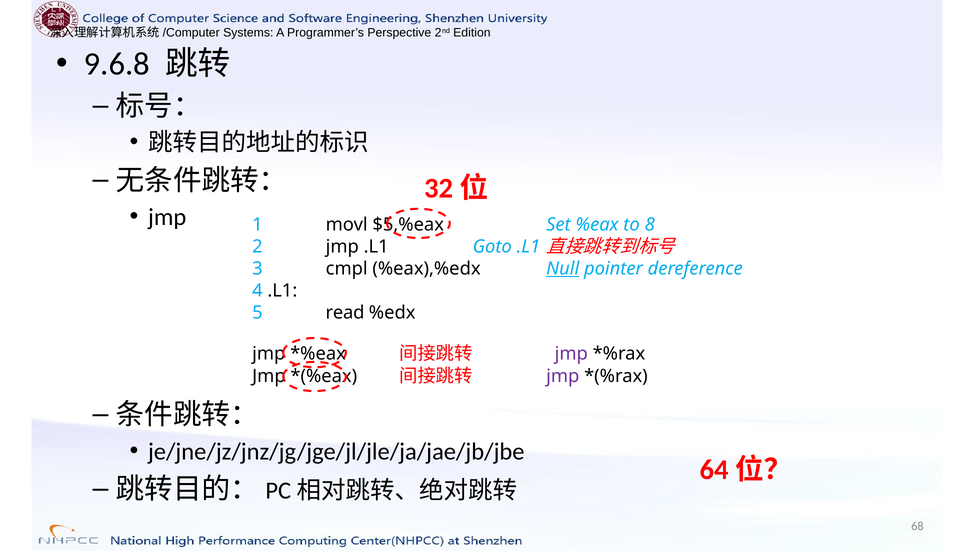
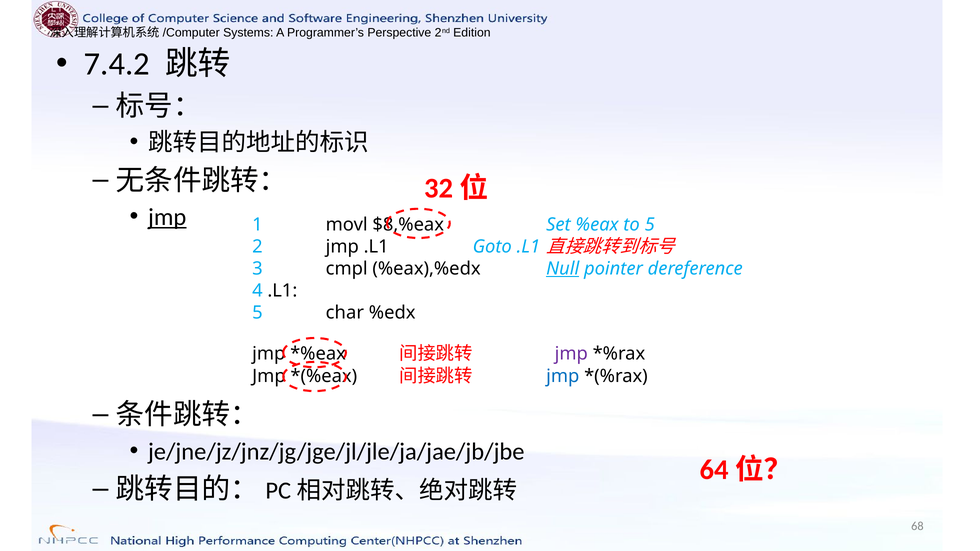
9.6.8: 9.6.8 -> 7.4.2
jmp at (167, 217) underline: none -> present
$5,%eax: $5,%eax -> $8,%eax
to 8: 8 -> 5
read: read -> char
jmp at (563, 376) colour: purple -> blue
